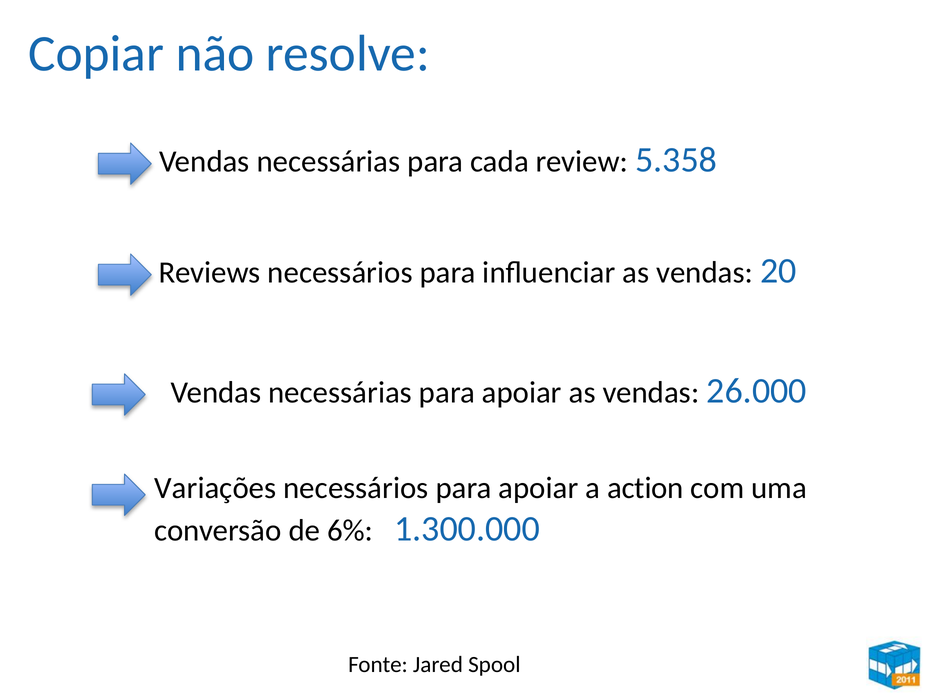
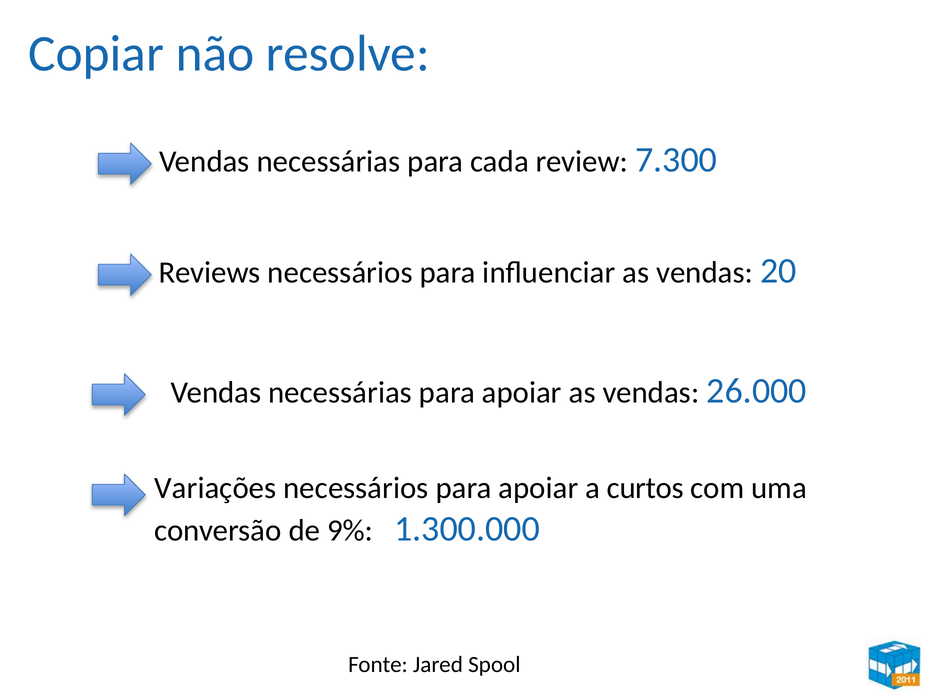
5.358: 5.358 -> 7.300
action: action -> curtos
6%: 6% -> 9%
